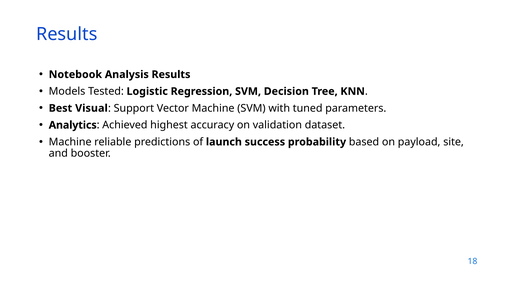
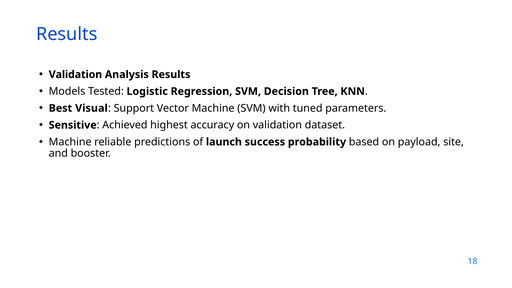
Notebook at (75, 75): Notebook -> Validation
Analytics: Analytics -> Sensitive
